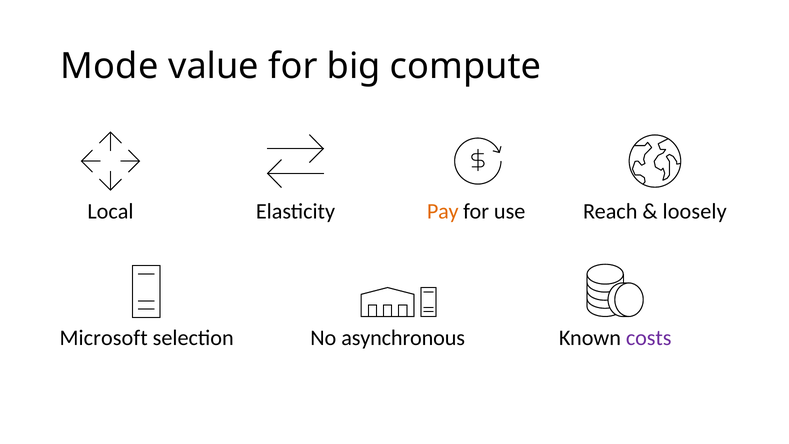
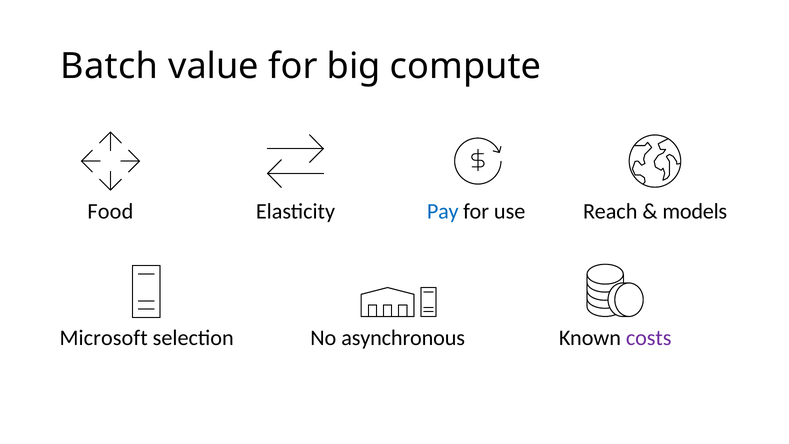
Mode: Mode -> Batch
Local: Local -> Food
Pay colour: orange -> blue
loosely: loosely -> models
